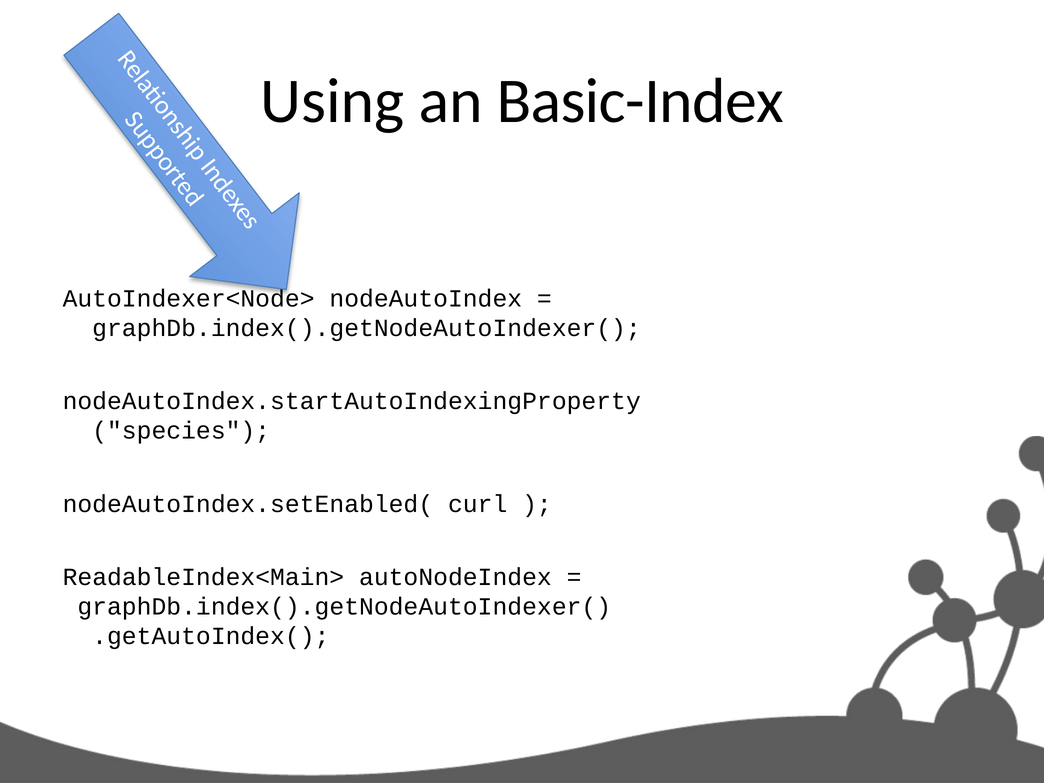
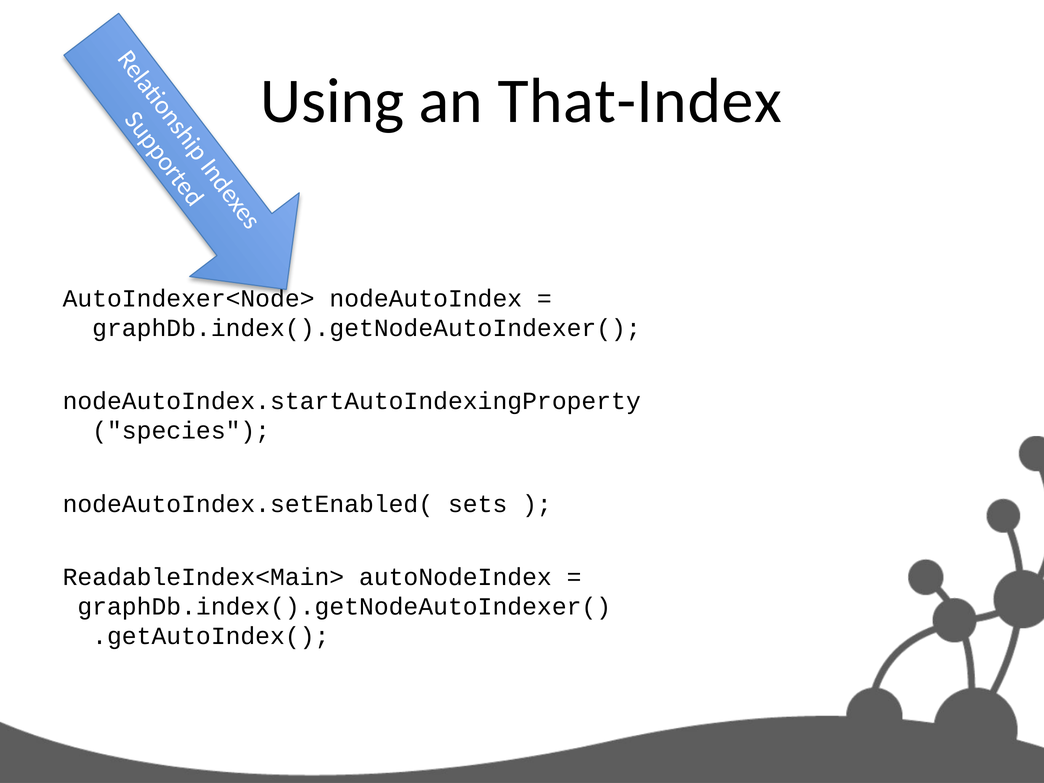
Basic-Index: Basic-Index -> That-Index
curl: curl -> sets
